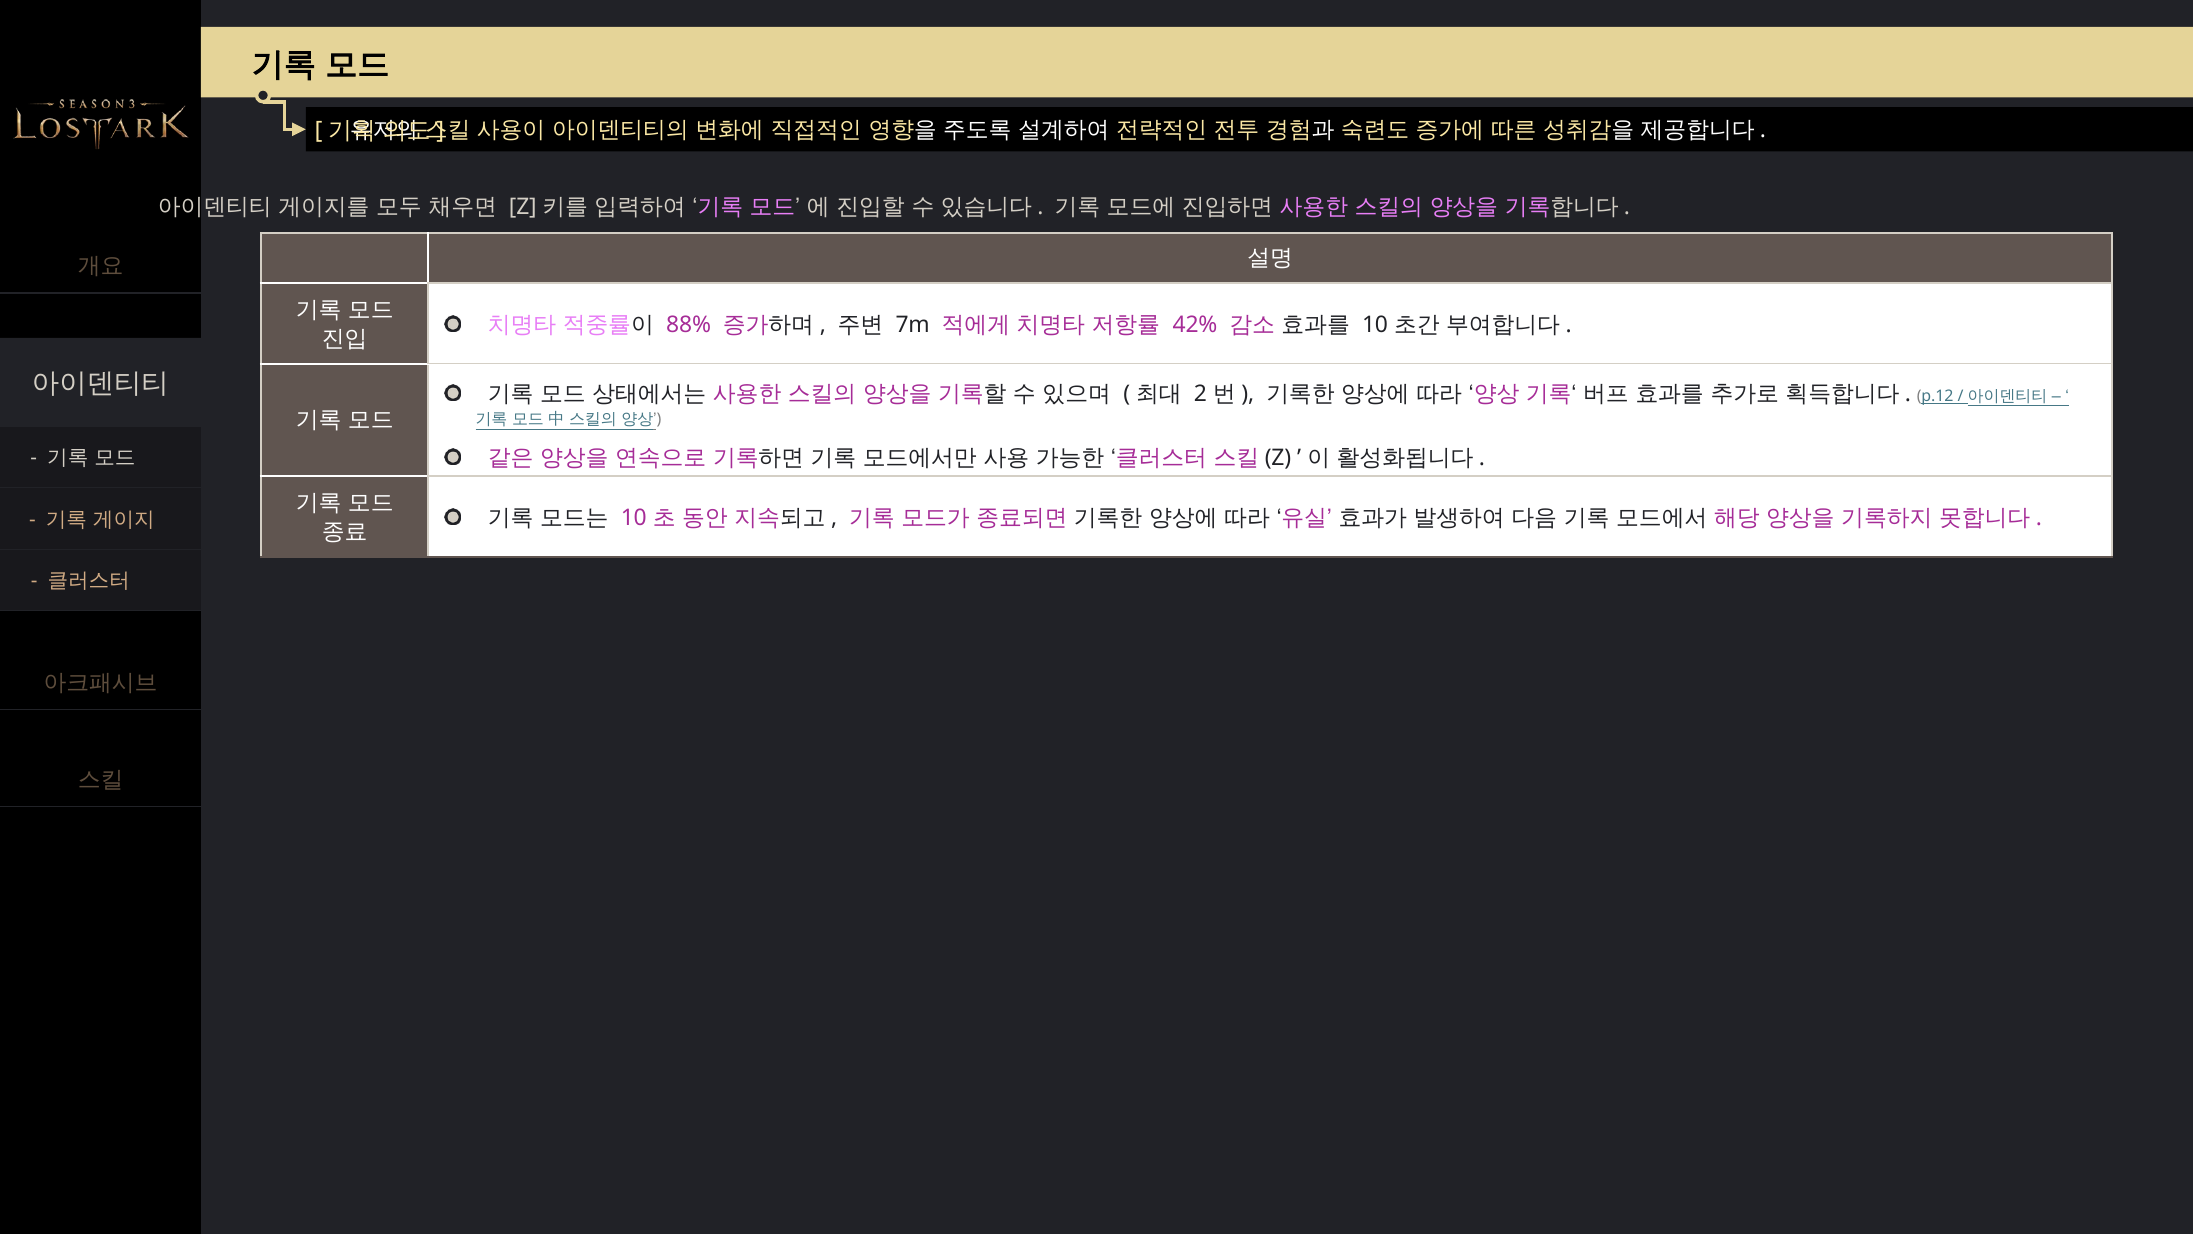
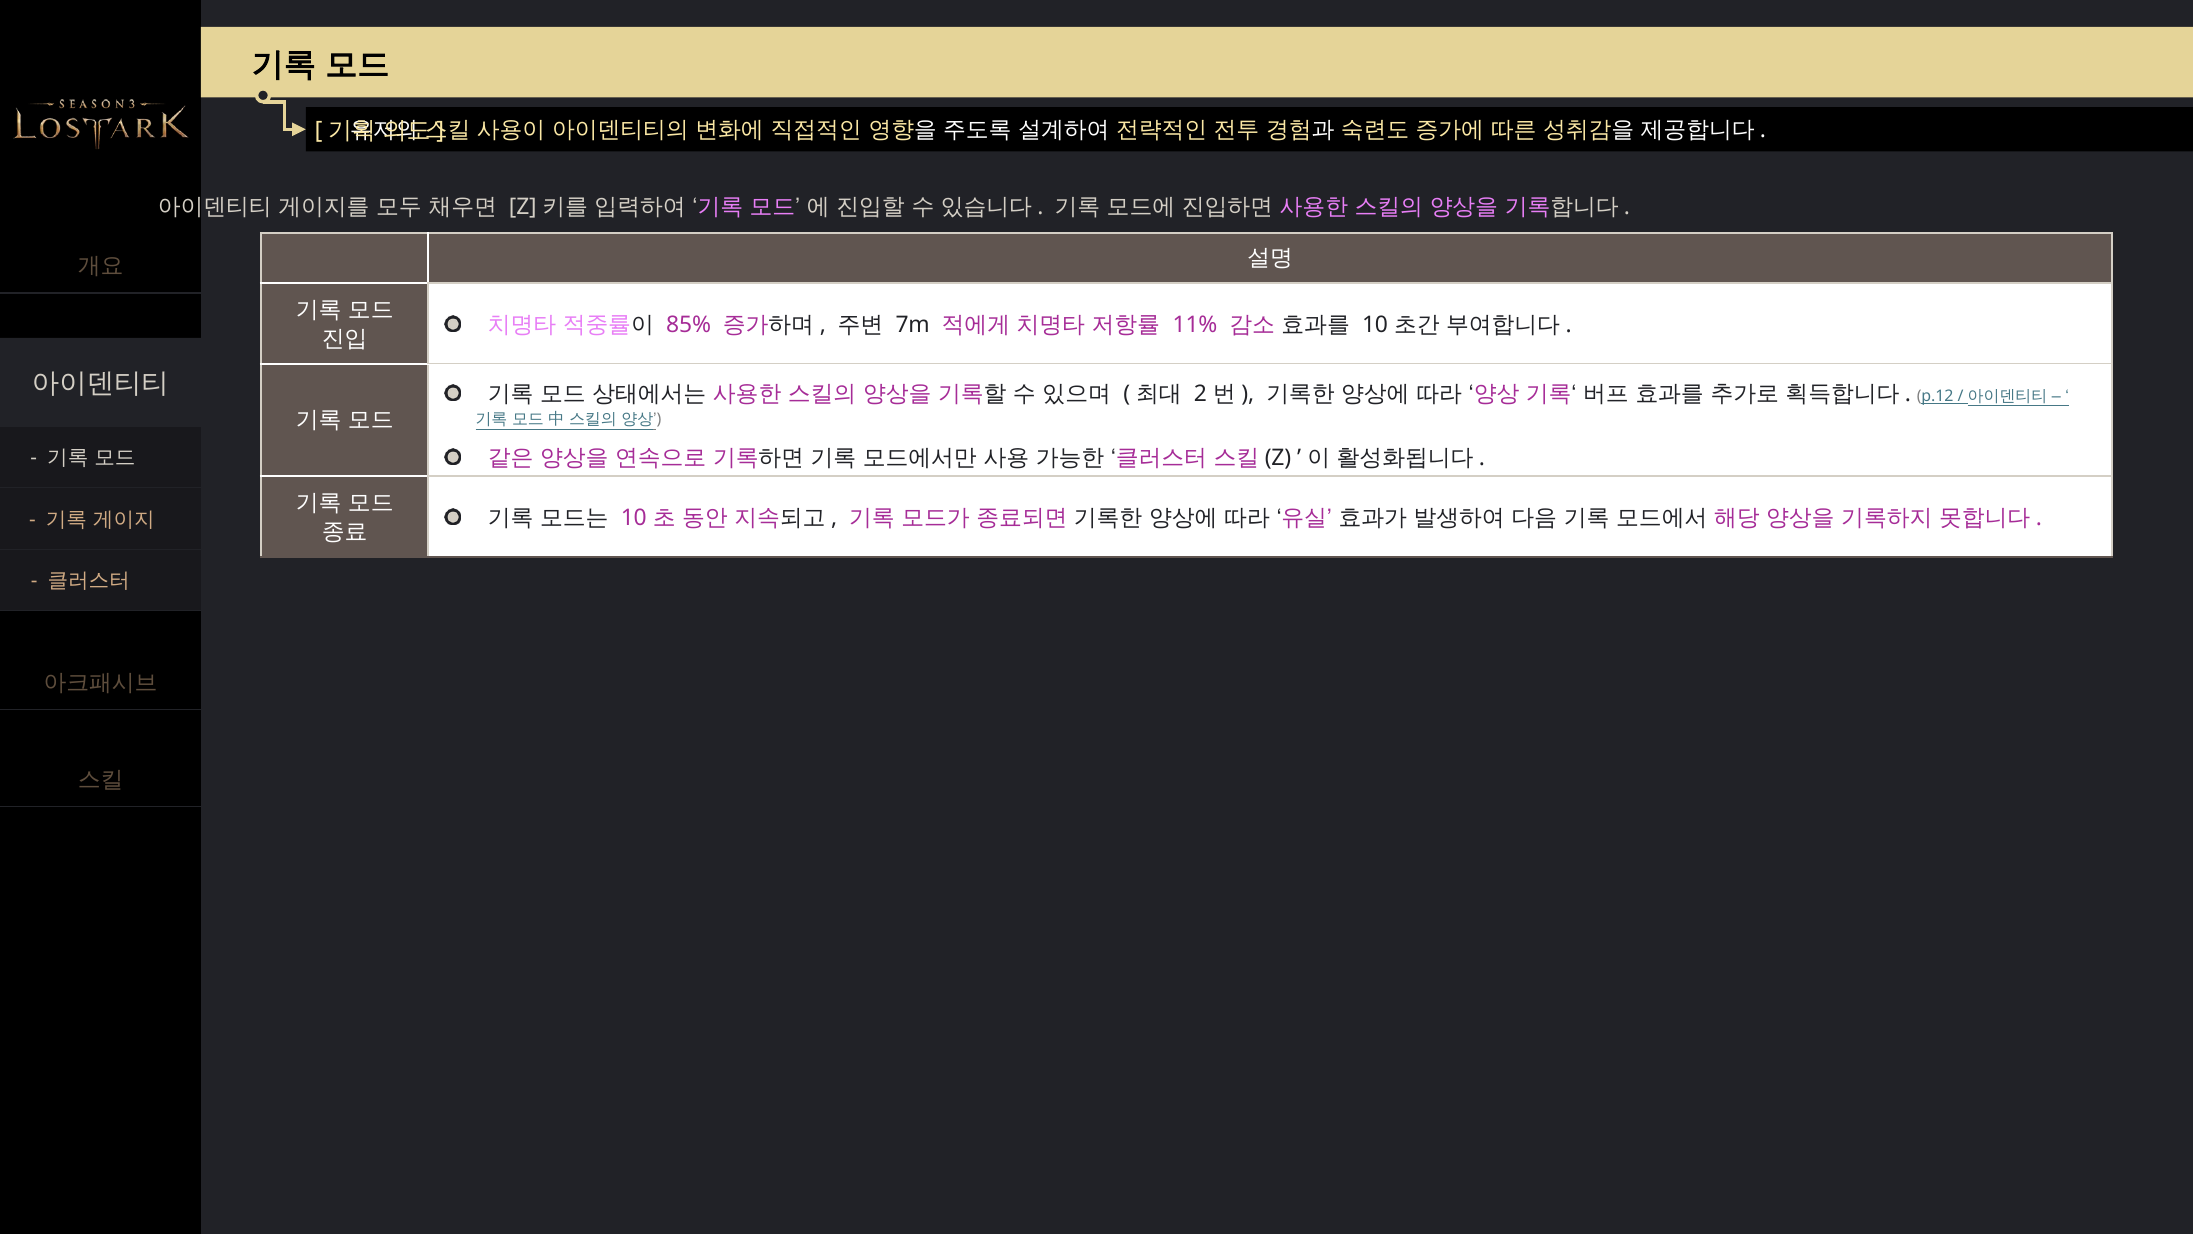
88%: 88% -> 85%
42%: 42% -> 11%
